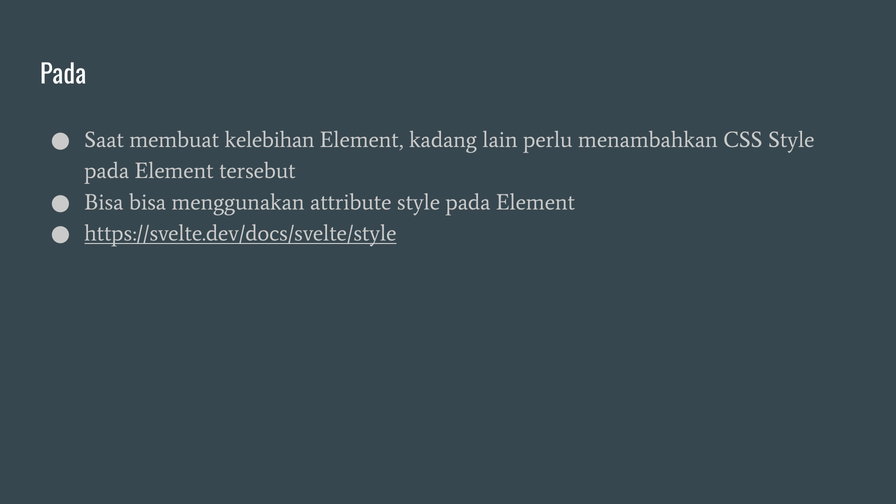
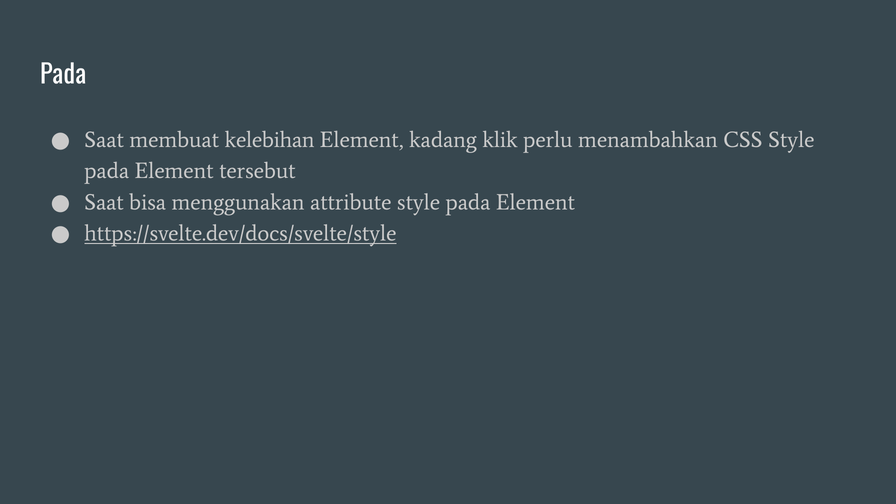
lain: lain -> klik
Bisa at (104, 202): Bisa -> Saat
